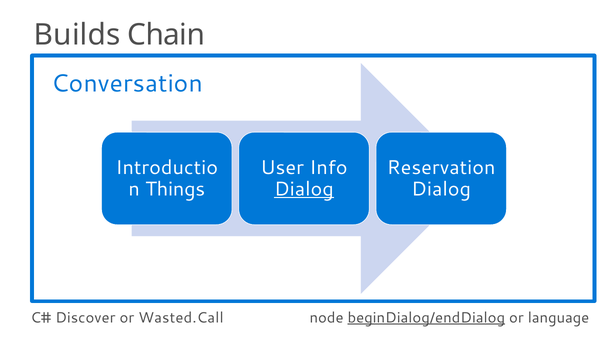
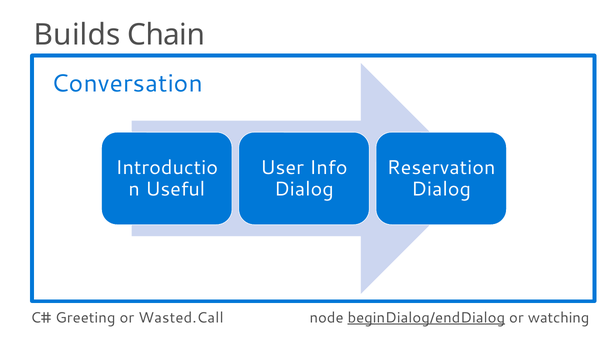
Things: Things -> Useful
Dialog at (304, 189) underline: present -> none
Discover: Discover -> Greeting
language: language -> watching
